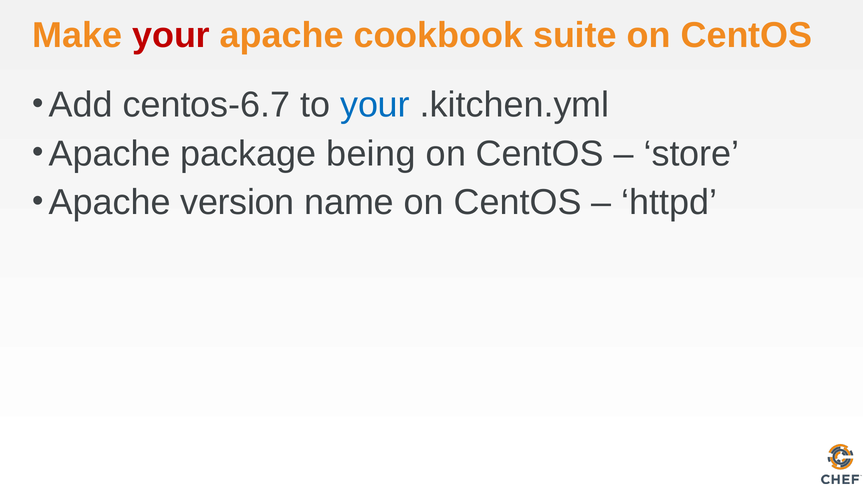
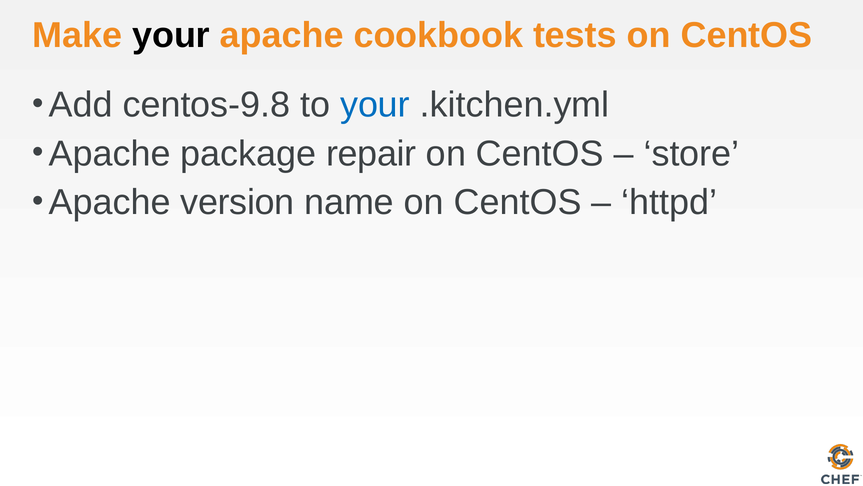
your at (171, 35) colour: red -> black
suite: suite -> tests
centos-6.7: centos-6.7 -> centos-9.8
being: being -> repair
